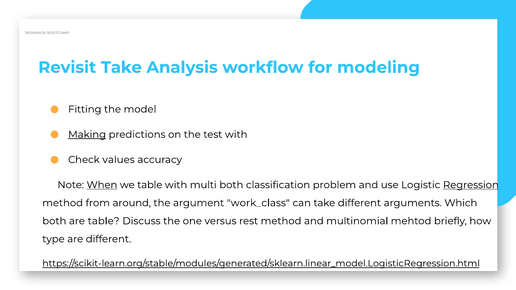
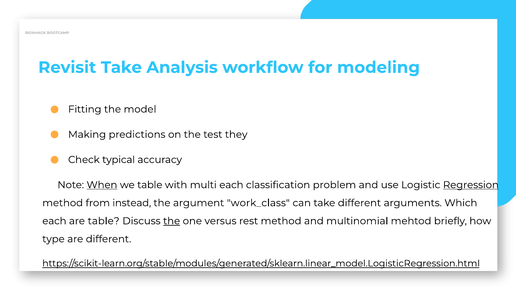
Making underline: present -> none
test with: with -> they
values: values -> typical
multi both: both -> each
around: around -> instead
both at (54, 221): both -> each
the at (172, 221) underline: none -> present
